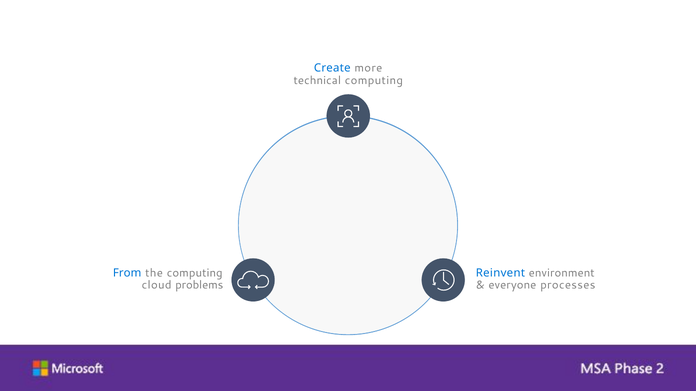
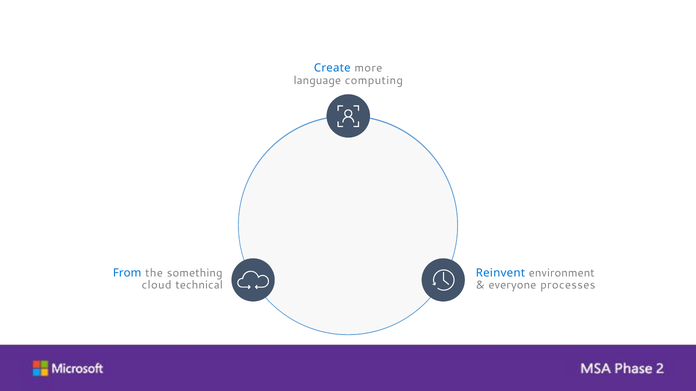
technical: technical -> language
the computing: computing -> something
problems: problems -> technical
